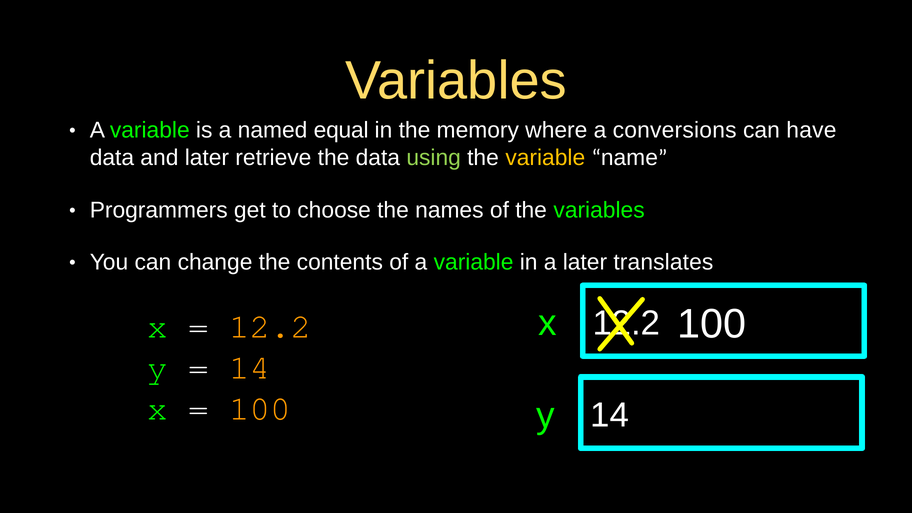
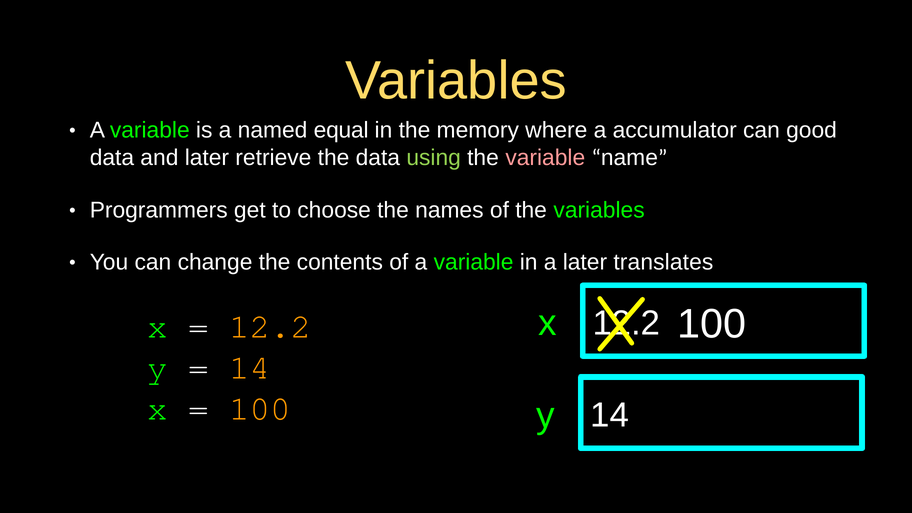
conversions: conversions -> accumulator
have: have -> good
variable at (545, 158) colour: yellow -> pink
